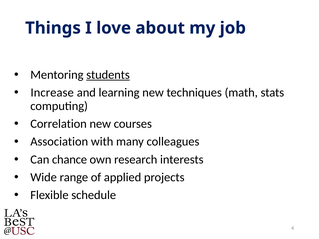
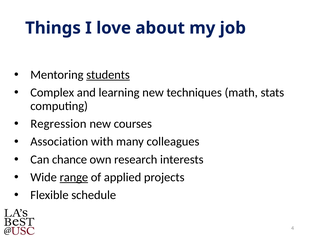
Increase: Increase -> Complex
Correlation: Correlation -> Regression
range underline: none -> present
